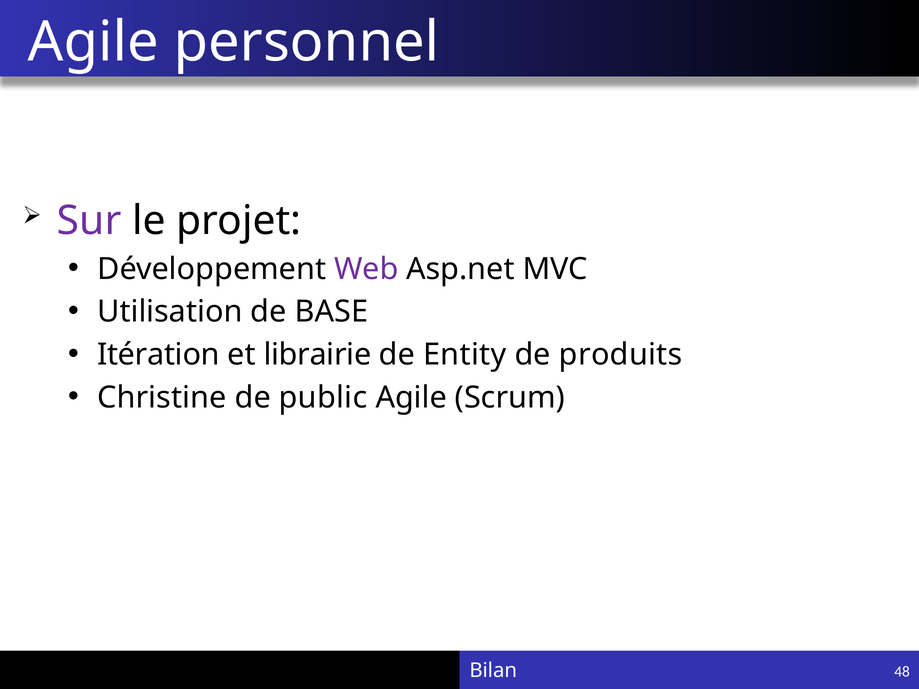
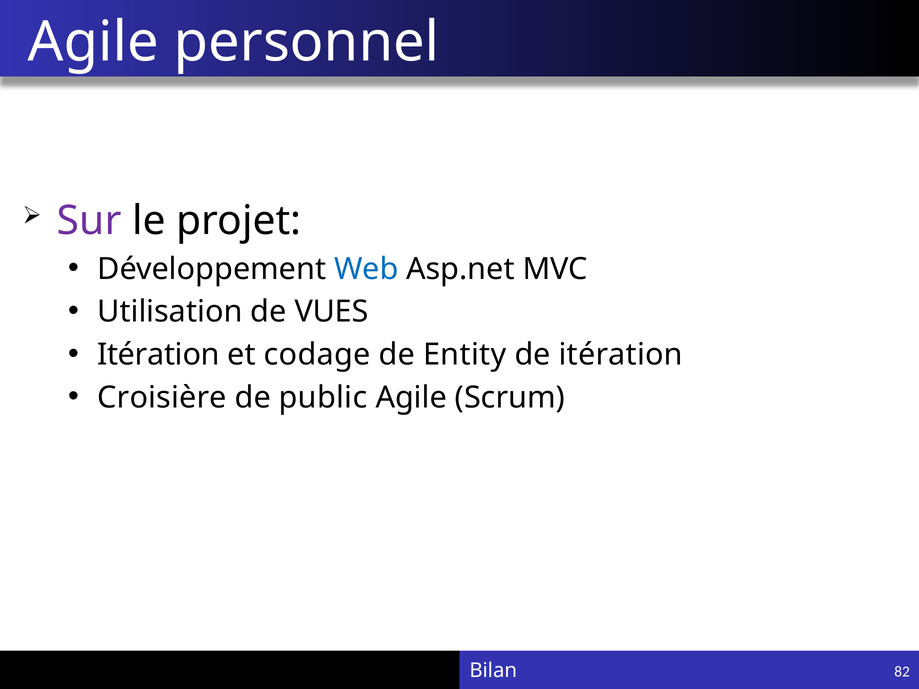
Web colour: purple -> blue
BASE: BASE -> VUES
librairie: librairie -> codage
de produits: produits -> itération
Christine: Christine -> Croisière
48: 48 -> 82
